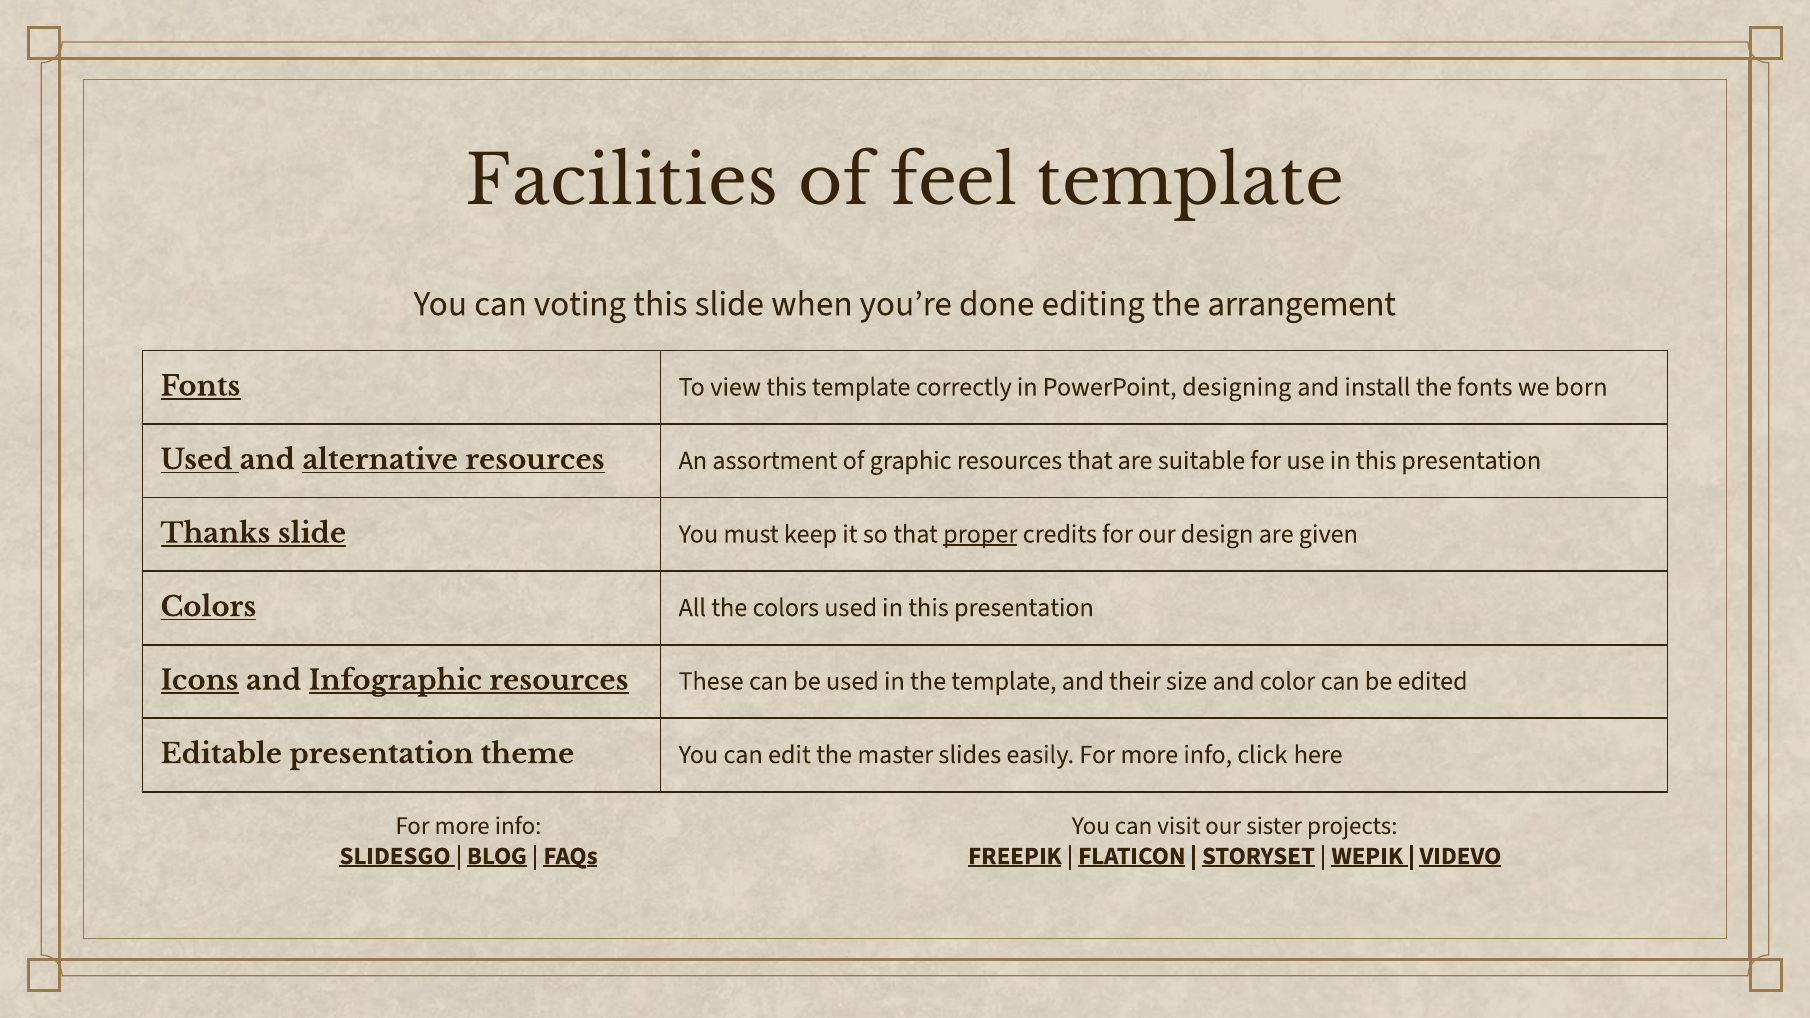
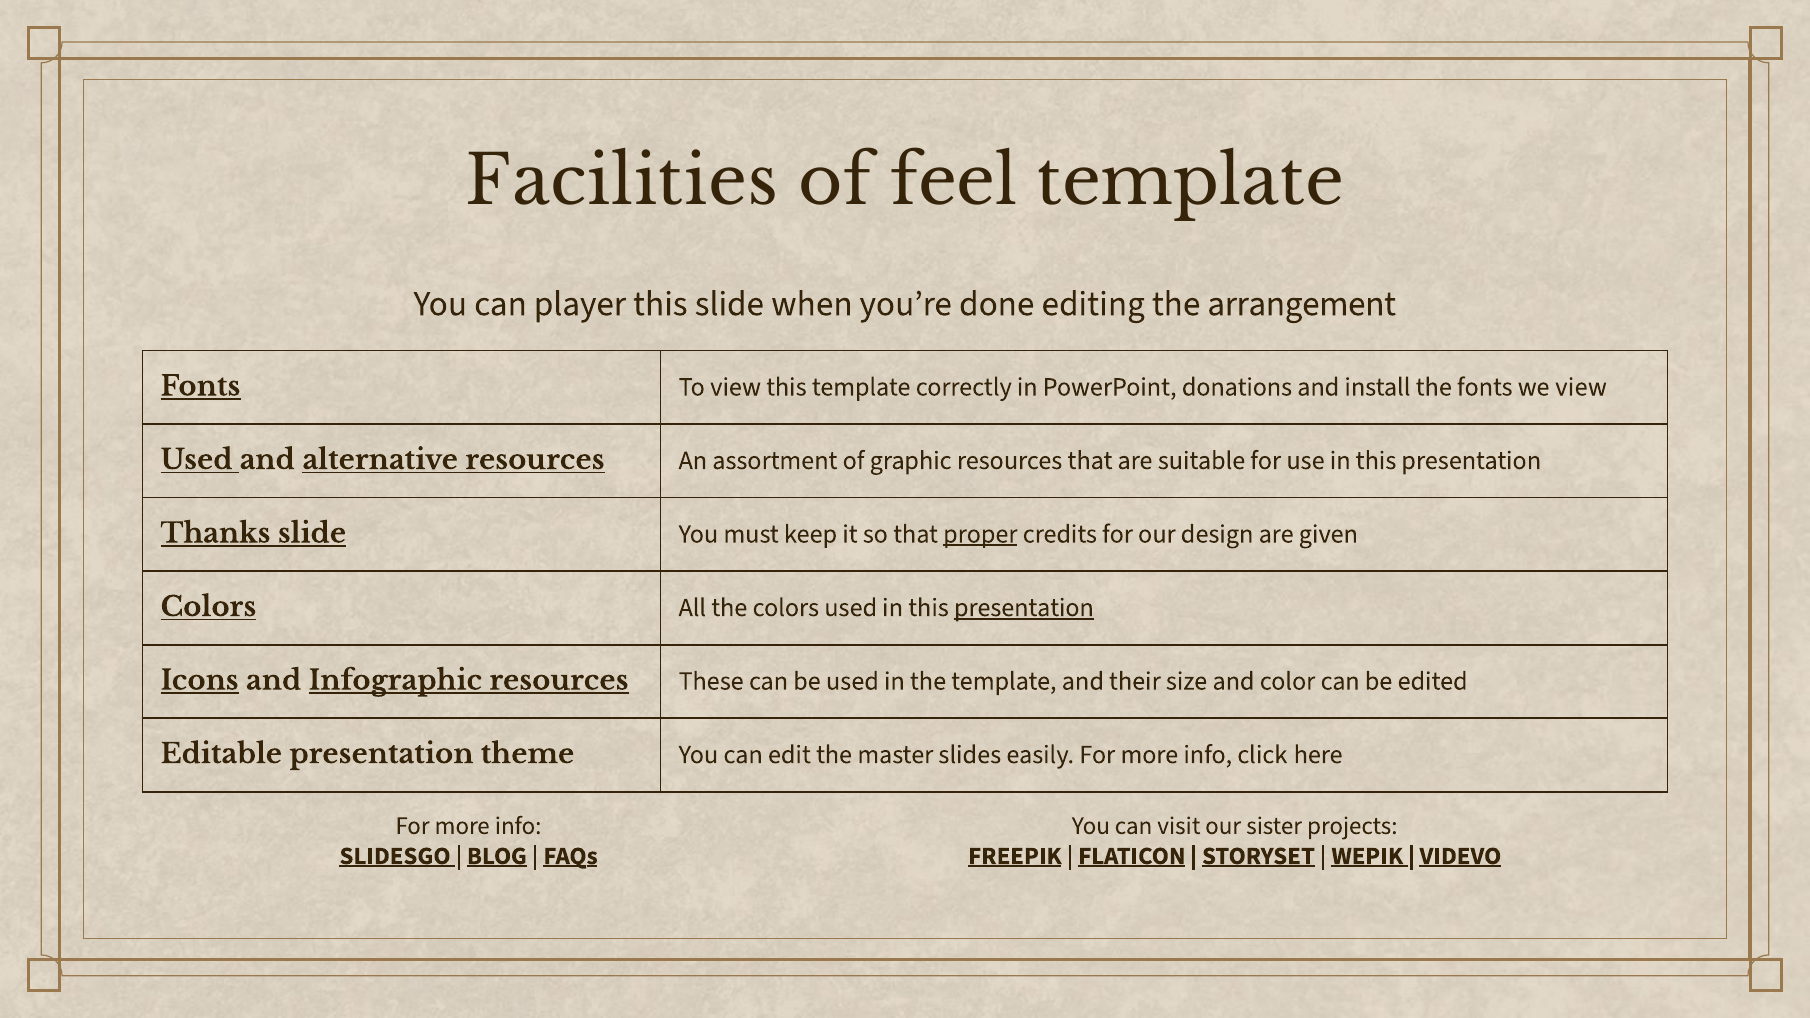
voting: voting -> player
designing: designing -> donations
we born: born -> view
presentation at (1024, 607) underline: none -> present
